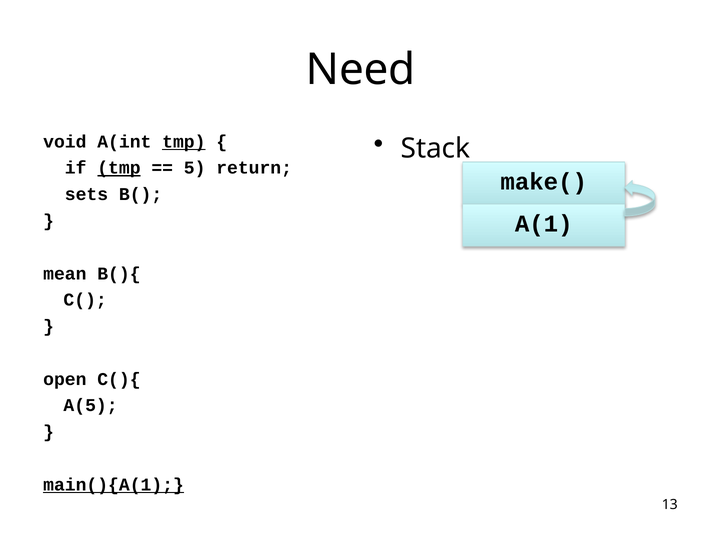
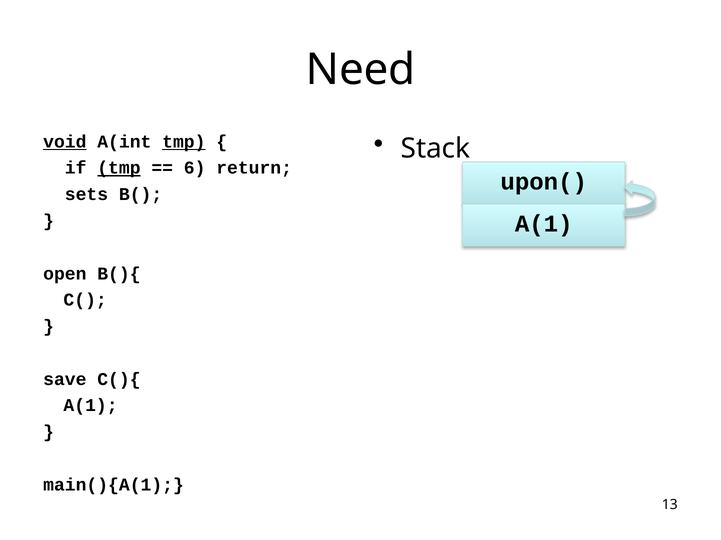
void underline: none -> present
5: 5 -> 6
make(: make( -> upon(
mean: mean -> open
open: open -> save
A(5 at (91, 406): A(5 -> A(1
main(){A(1 underline: present -> none
